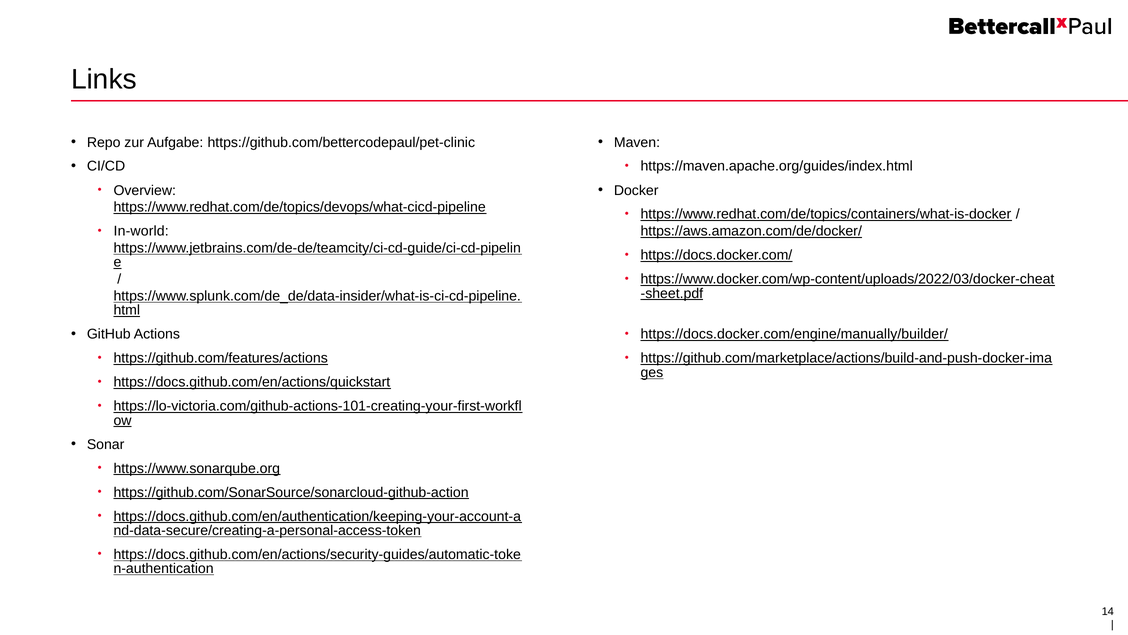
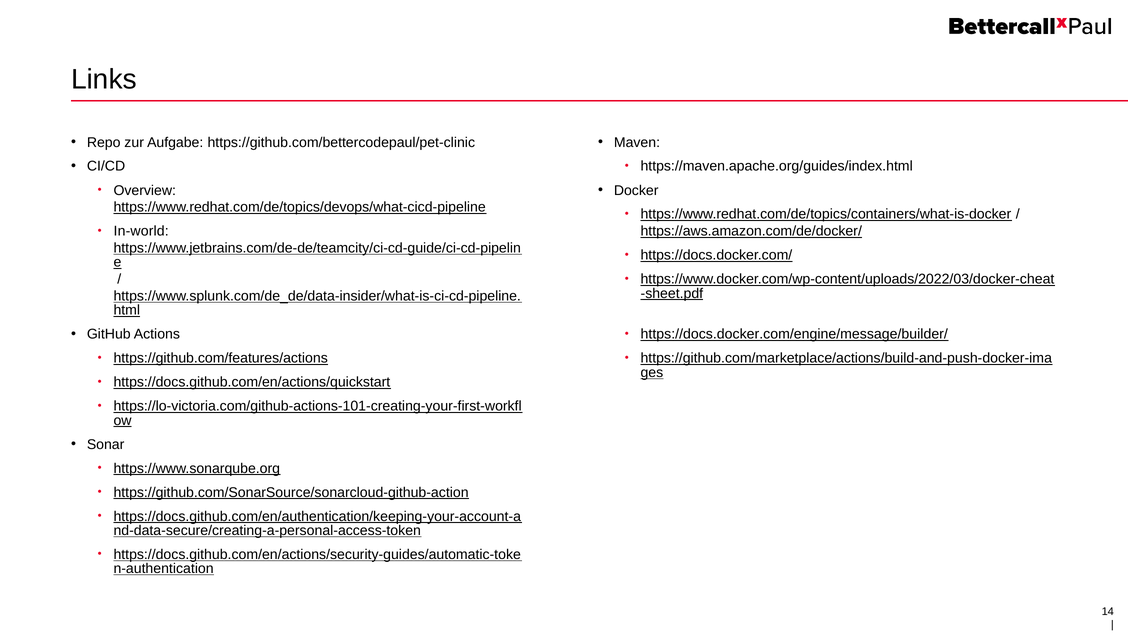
https://docs.docker.com/engine/manually/builder/: https://docs.docker.com/engine/manually/builder/ -> https://docs.docker.com/engine/message/builder/
